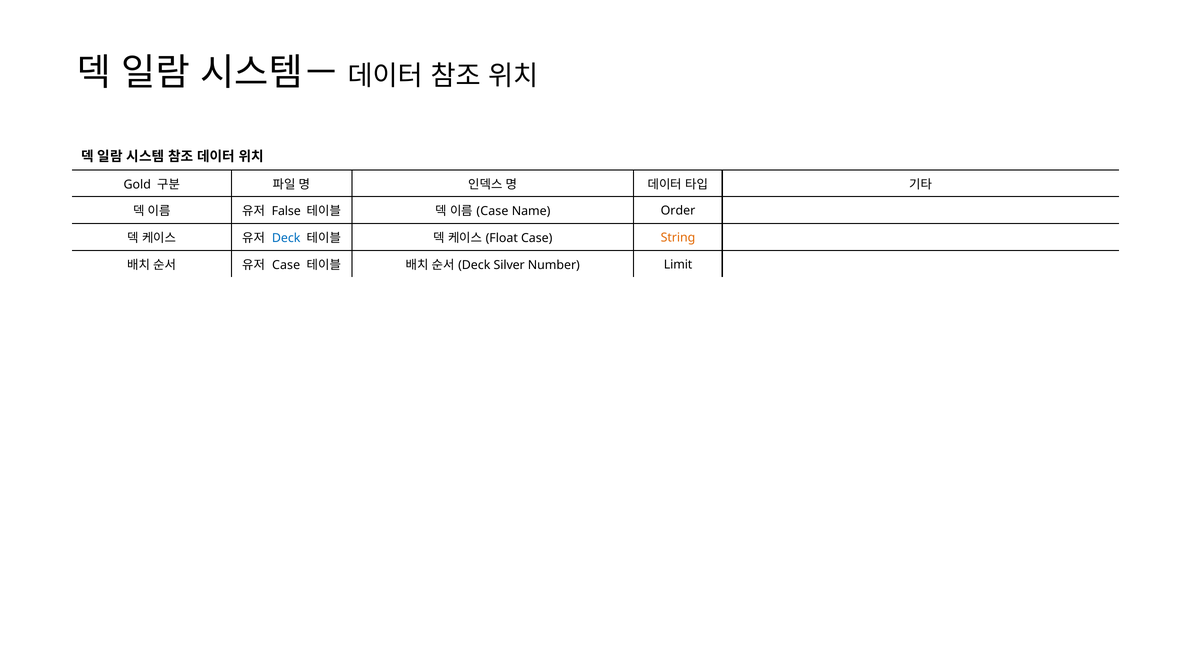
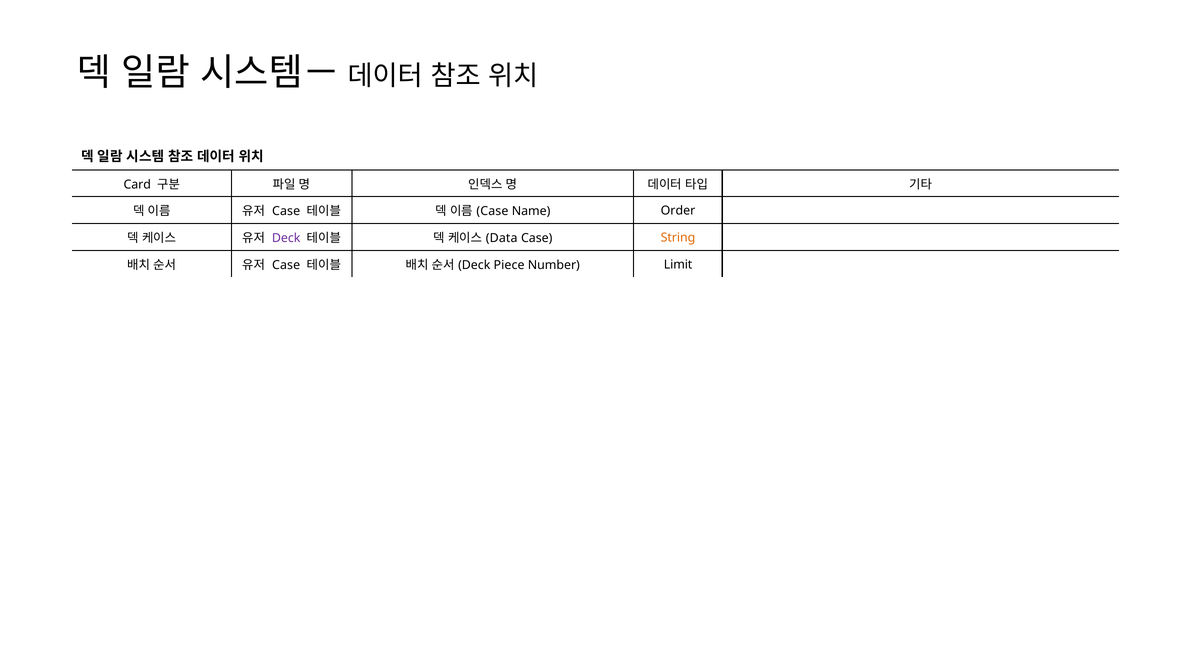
Gold: Gold -> Card
False at (286, 211): False -> Case
Deck at (286, 238) colour: blue -> purple
Float: Float -> Data
Silver: Silver -> Piece
